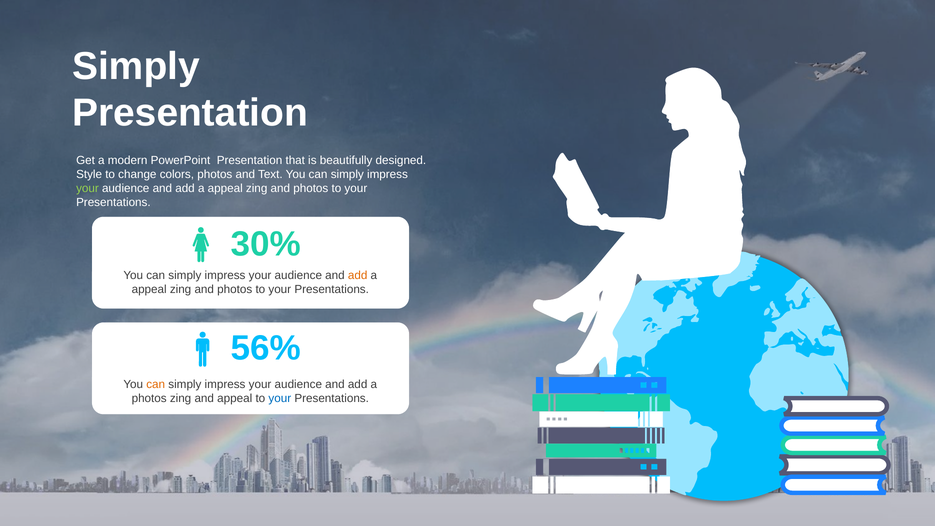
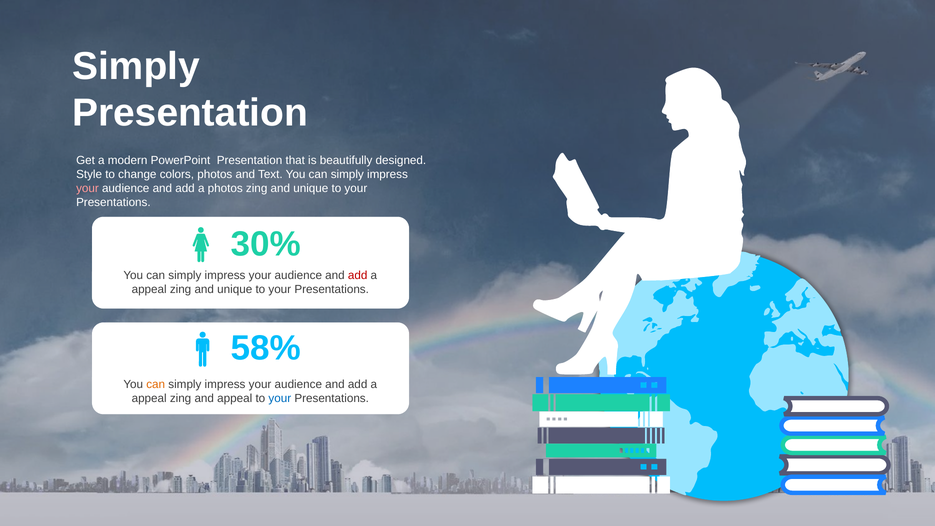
your at (87, 188) colour: light green -> pink
appeal at (225, 188): appeal -> photos
photos at (311, 188): photos -> unique
add at (358, 275) colour: orange -> red
photos at (235, 289): photos -> unique
56%: 56% -> 58%
photos at (149, 398): photos -> appeal
